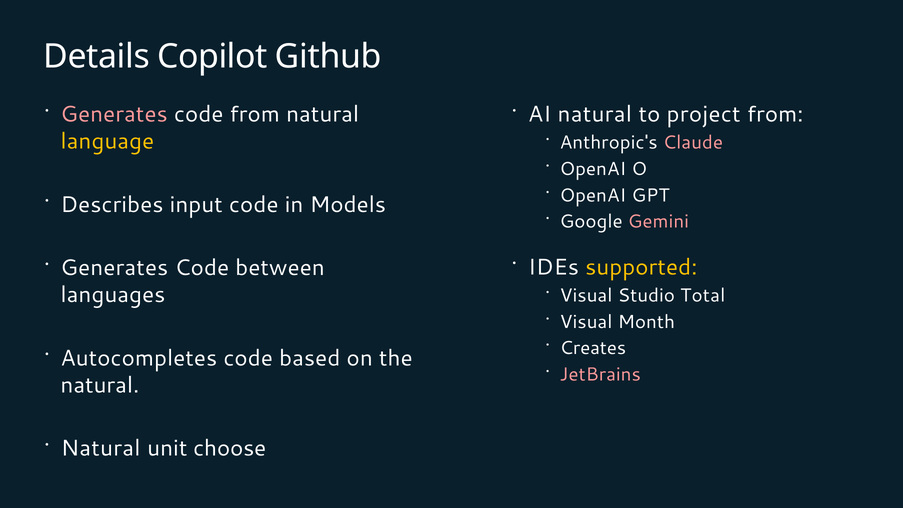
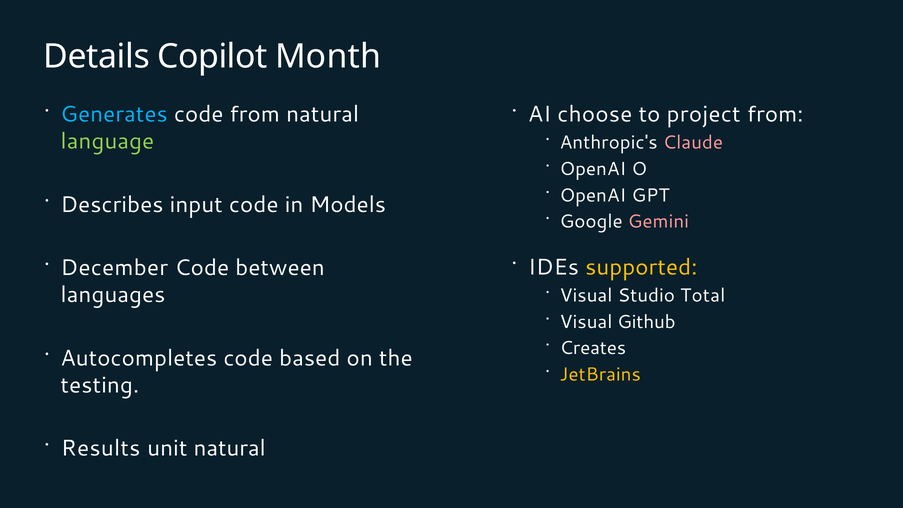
Github: Github -> Month
Generates at (114, 114) colour: pink -> light blue
AI natural: natural -> choose
language colour: yellow -> light green
Generates at (114, 268): Generates -> December
Month: Month -> Github
JetBrains colour: pink -> yellow
natural at (100, 385): natural -> testing
Natural at (101, 448): Natural -> Results
unit choose: choose -> natural
